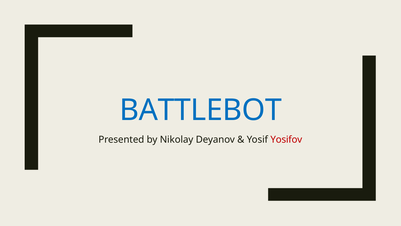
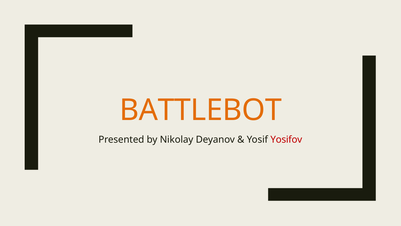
BATTLEBOT colour: blue -> orange
